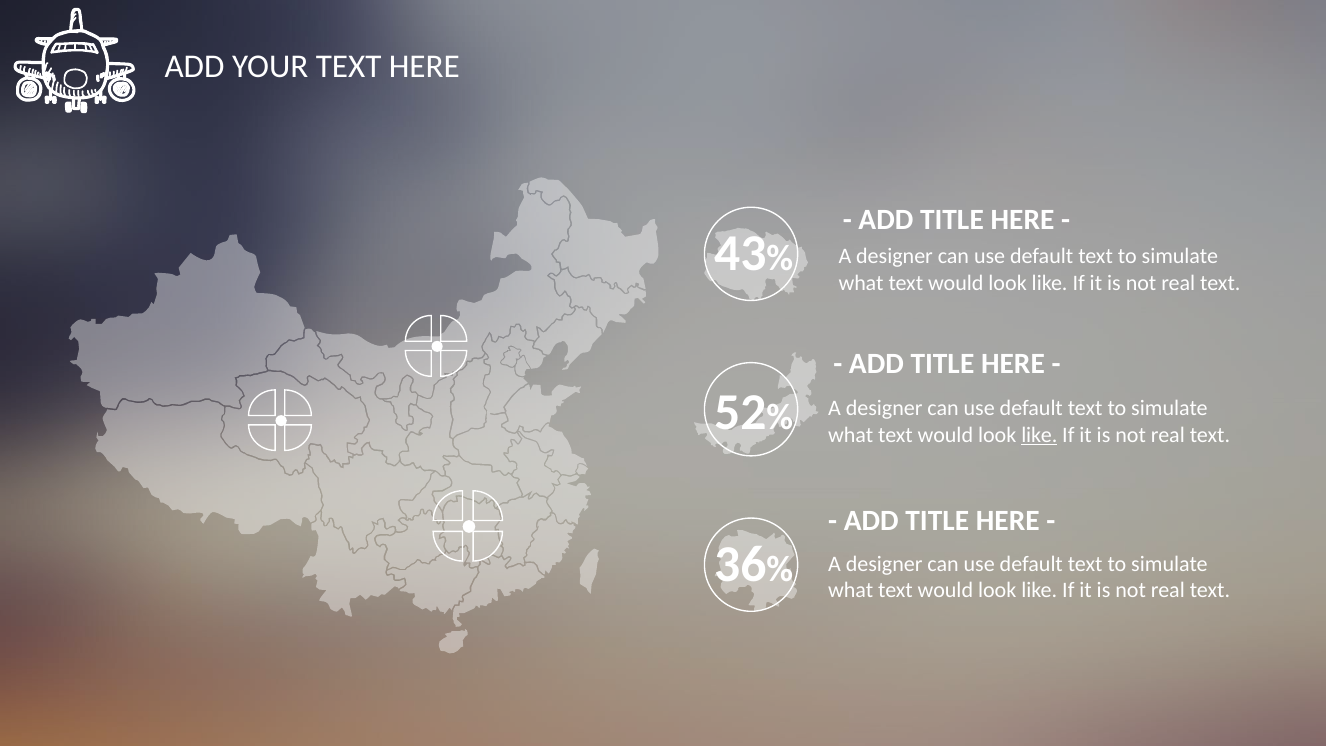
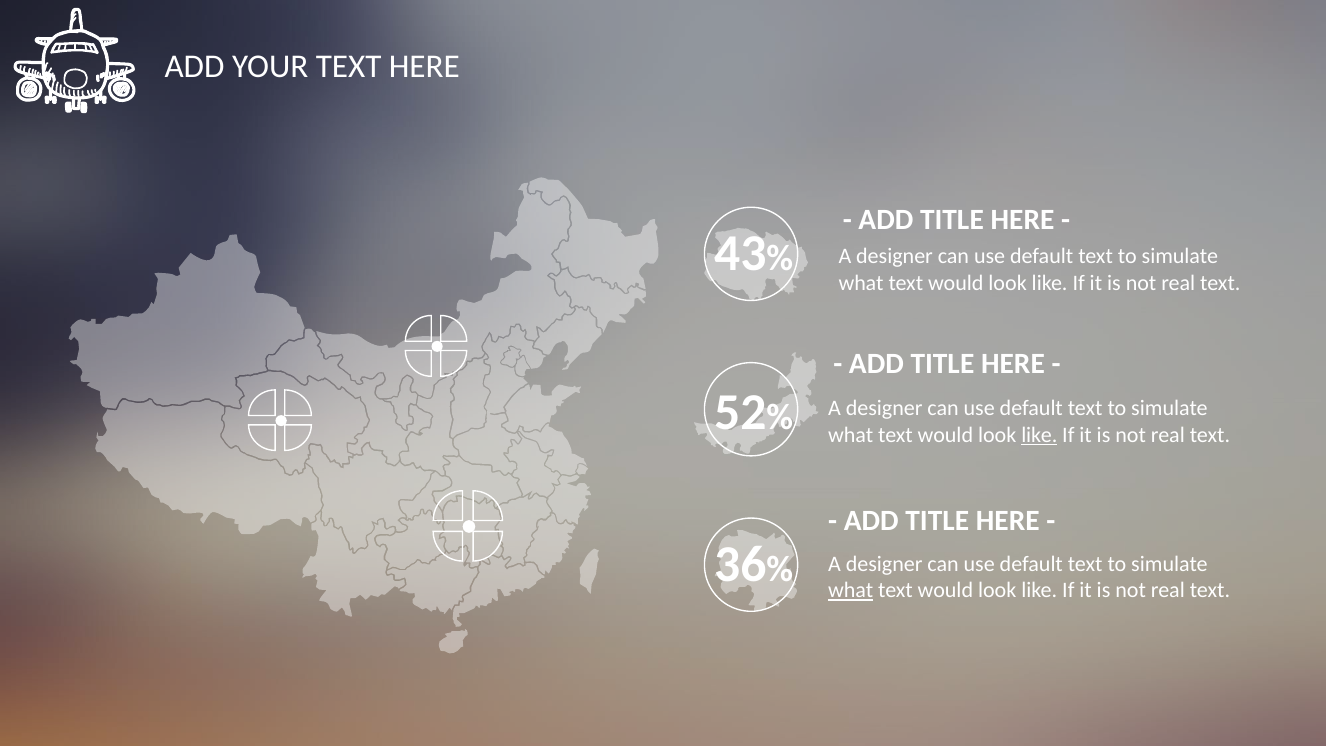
what at (851, 590) underline: none -> present
